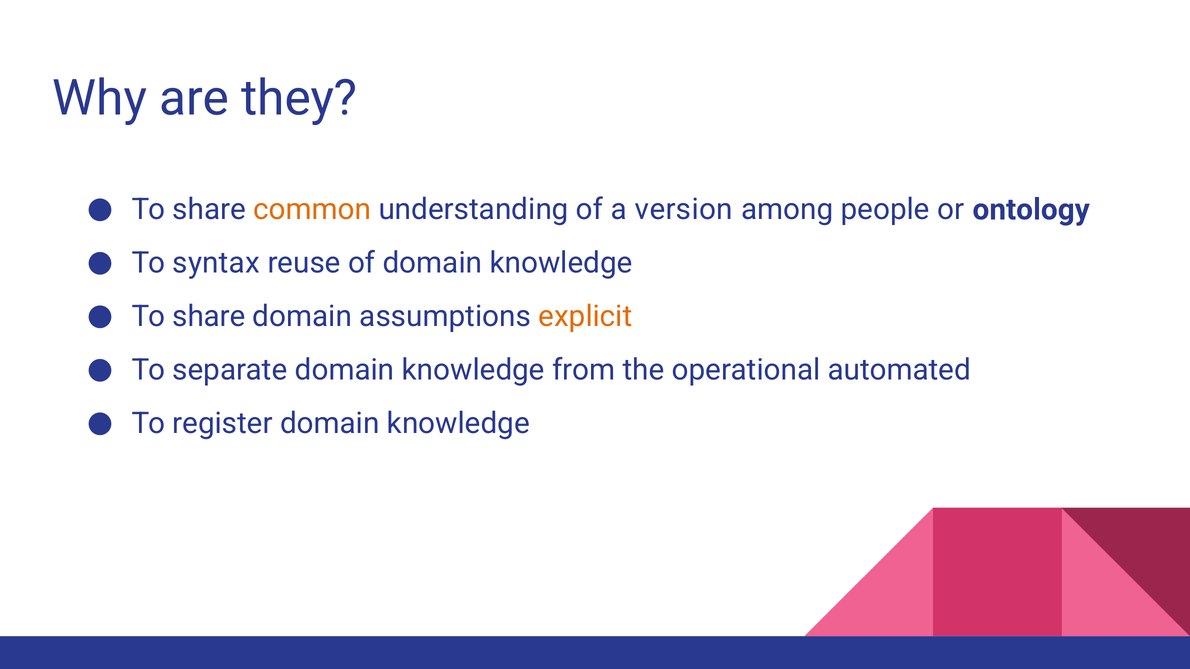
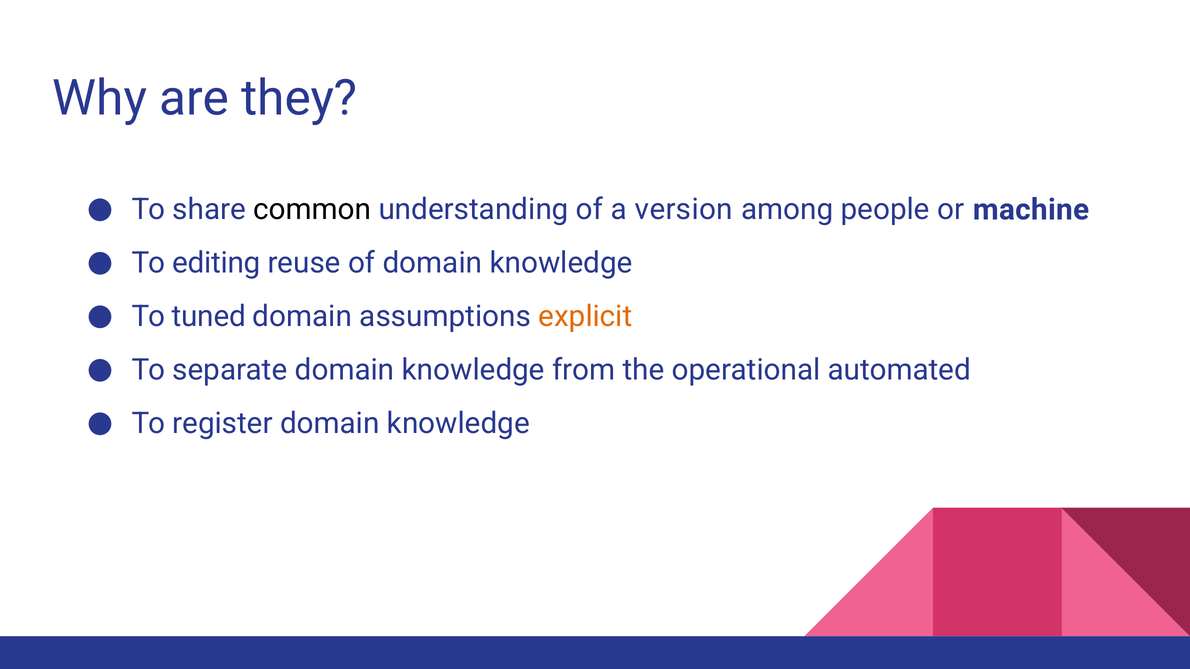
common colour: orange -> black
ontology: ontology -> machine
syntax: syntax -> editing
share at (209, 317): share -> tuned
